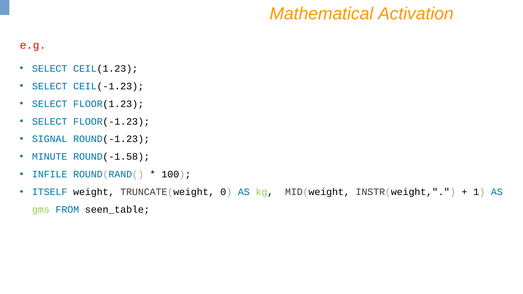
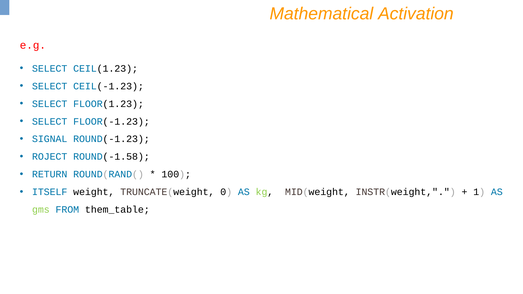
MINUTE: MINUTE -> ROJECT
INFILE: INFILE -> RETURN
seen_table: seen_table -> them_table
